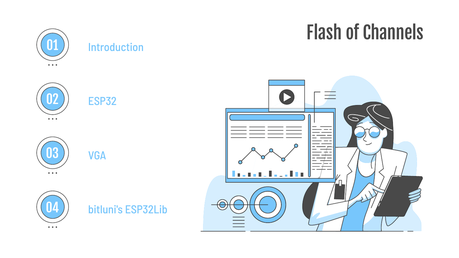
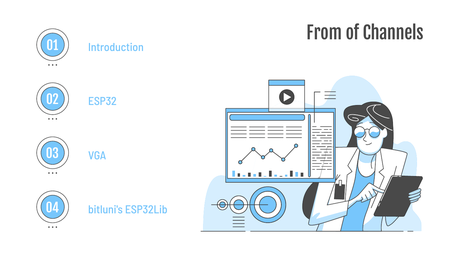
Flash: Flash -> From
